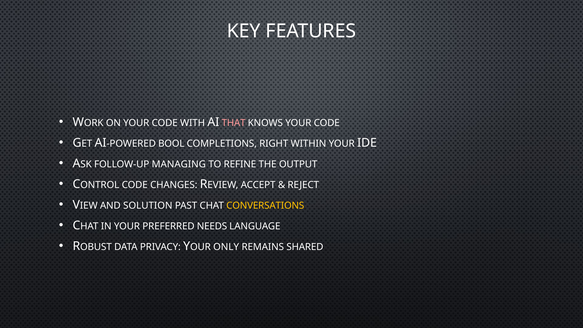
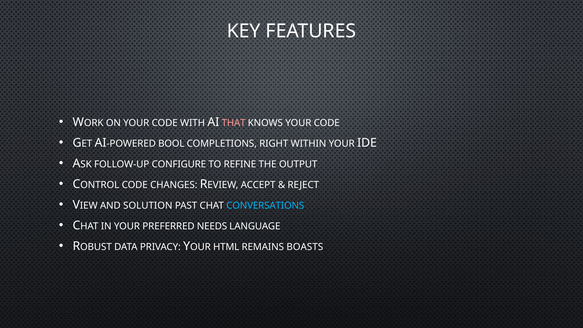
MANAGING: MANAGING -> CONFIGURE
CONVERSATIONS colour: yellow -> light blue
ONLY: ONLY -> HTML
SHARED: SHARED -> BOASTS
